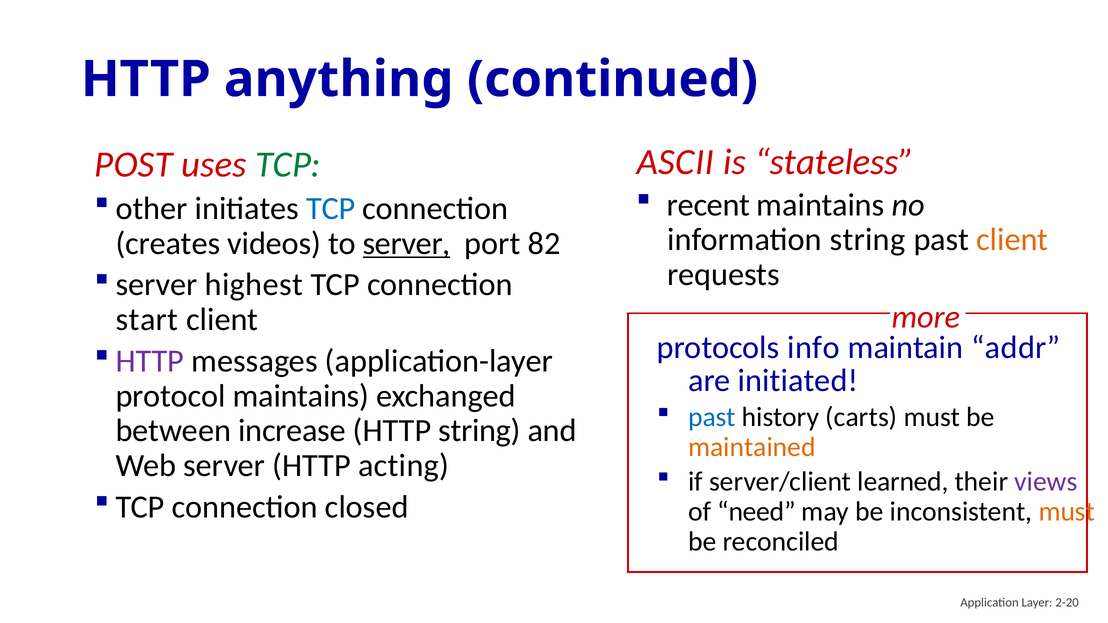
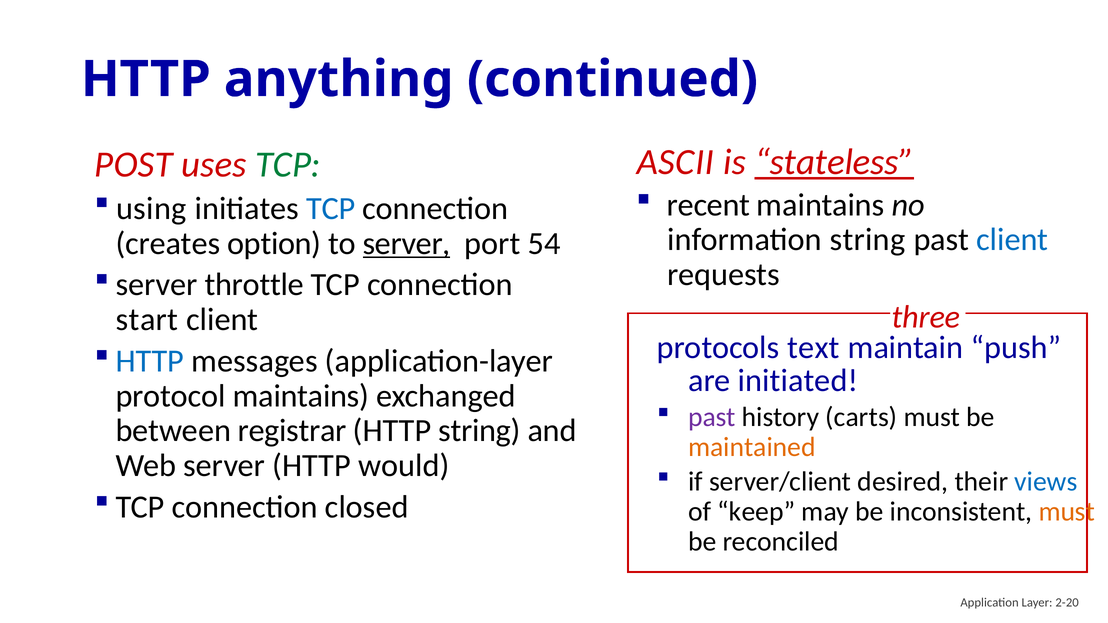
stateless underline: none -> present
other: other -> using
client at (1012, 240) colour: orange -> blue
videos: videos -> option
82: 82 -> 54
highest: highest -> throttle
more: more -> three
info: info -> text
addr: addr -> push
HTTP at (150, 361) colour: purple -> blue
past at (712, 418) colour: blue -> purple
increase: increase -> registrar
acting: acting -> would
learned: learned -> desired
views colour: purple -> blue
need: need -> keep
